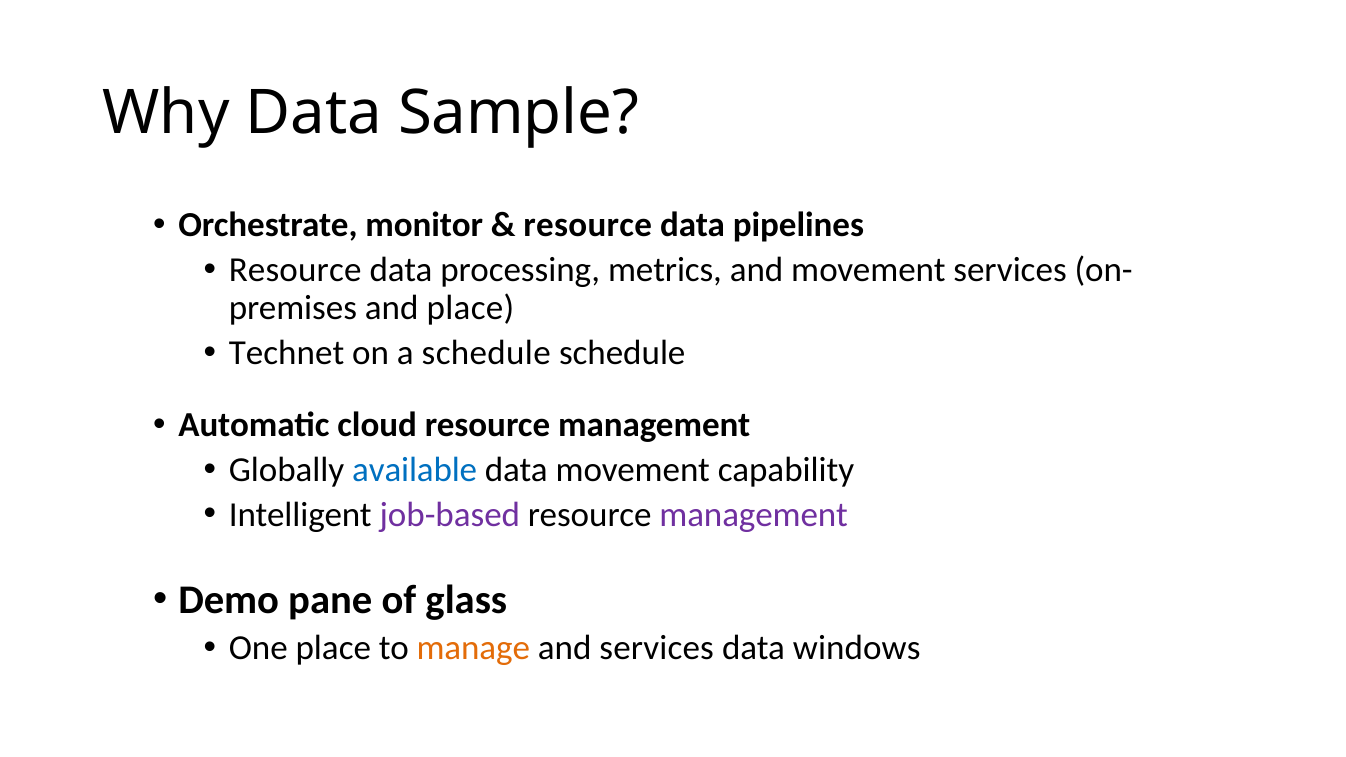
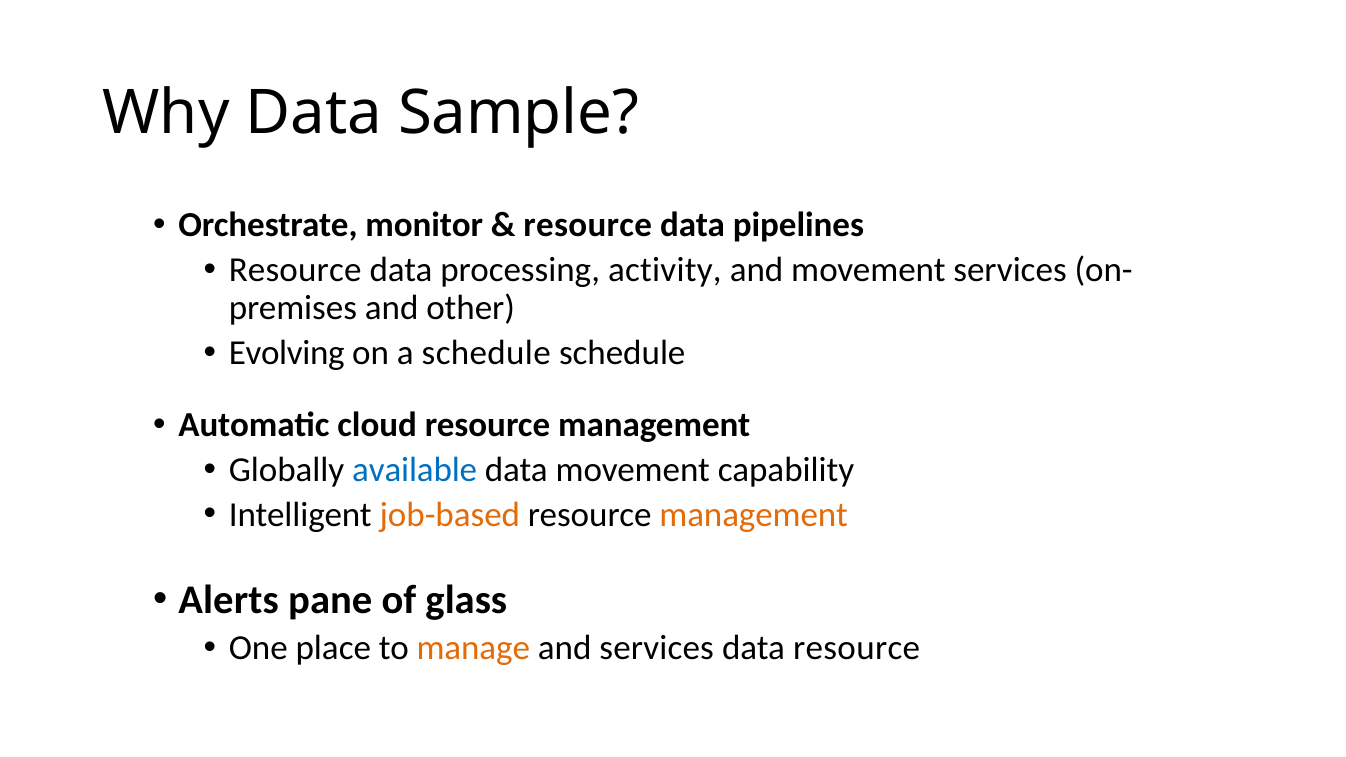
metrics: metrics -> activity
and place: place -> other
Technet: Technet -> Evolving
job-based colour: purple -> orange
management at (754, 515) colour: purple -> orange
Demo: Demo -> Alerts
data windows: windows -> resource
